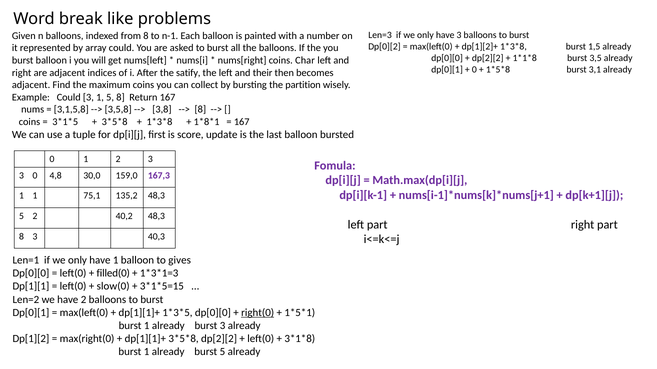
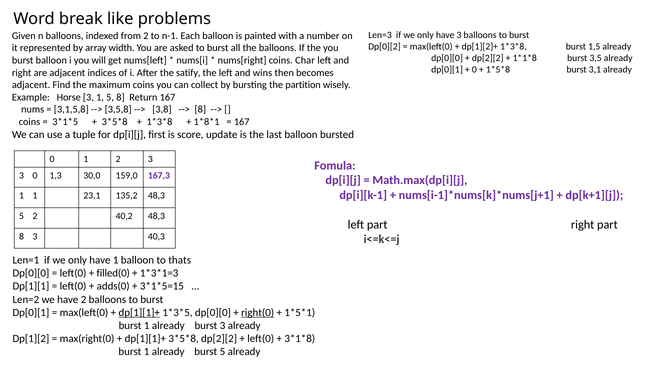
from 8: 8 -> 2
array could: could -> width
their: their -> wins
Example Could: Could -> Horse
4,8: 4,8 -> 1,3
75,1: 75,1 -> 23,1
gives: gives -> thats
slow(0: slow(0 -> adds(0
dp[1][1]+ at (139, 313) underline: none -> present
